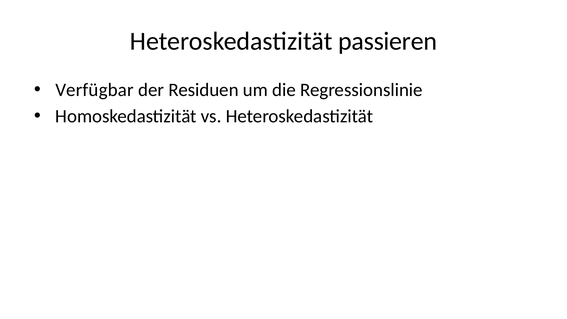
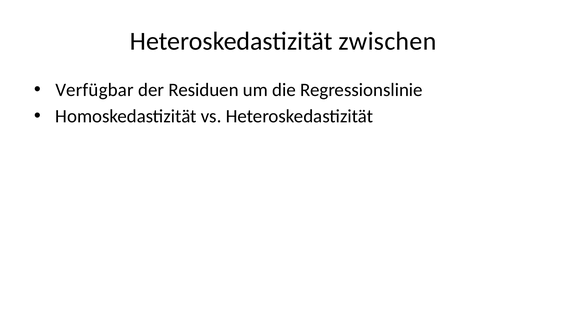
passieren: passieren -> zwischen
